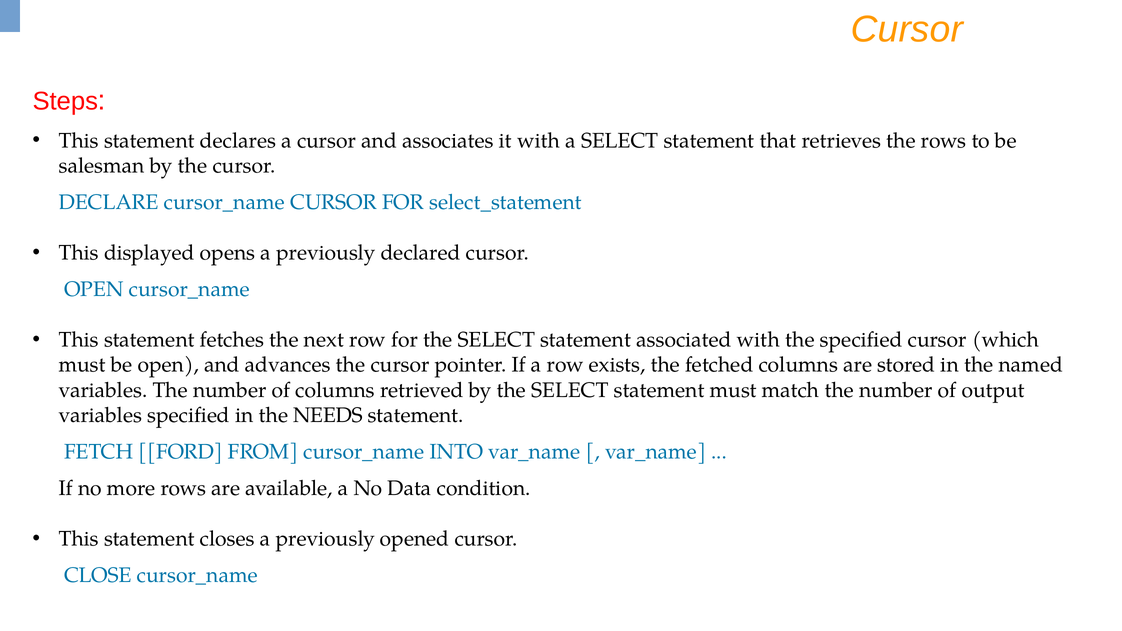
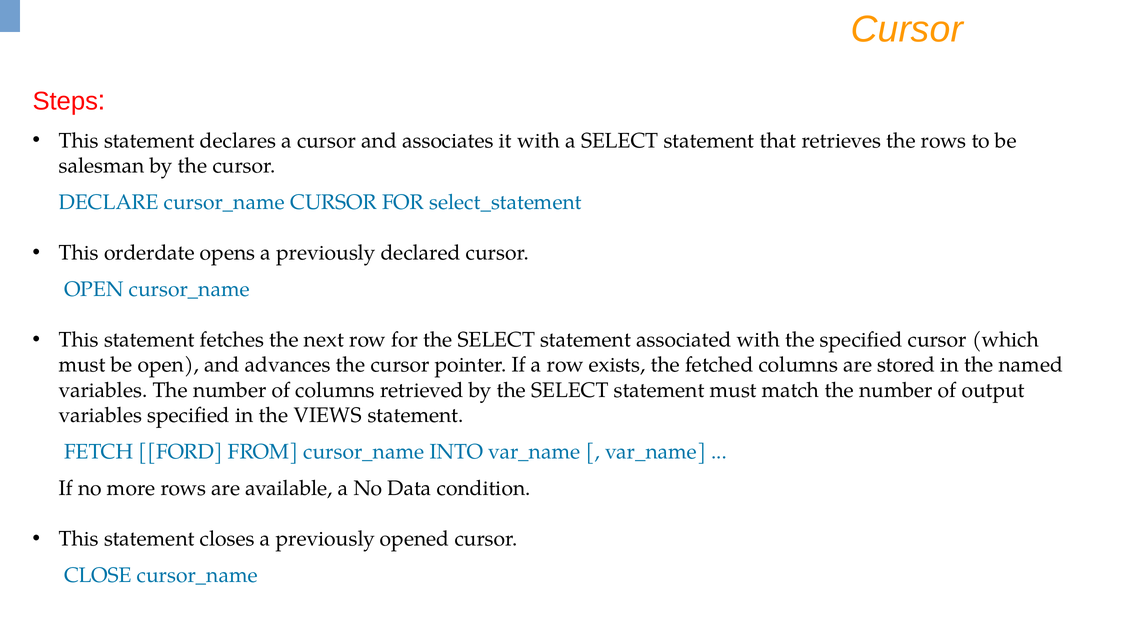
displayed: displayed -> orderdate
NEEDS: NEEDS -> VIEWS
